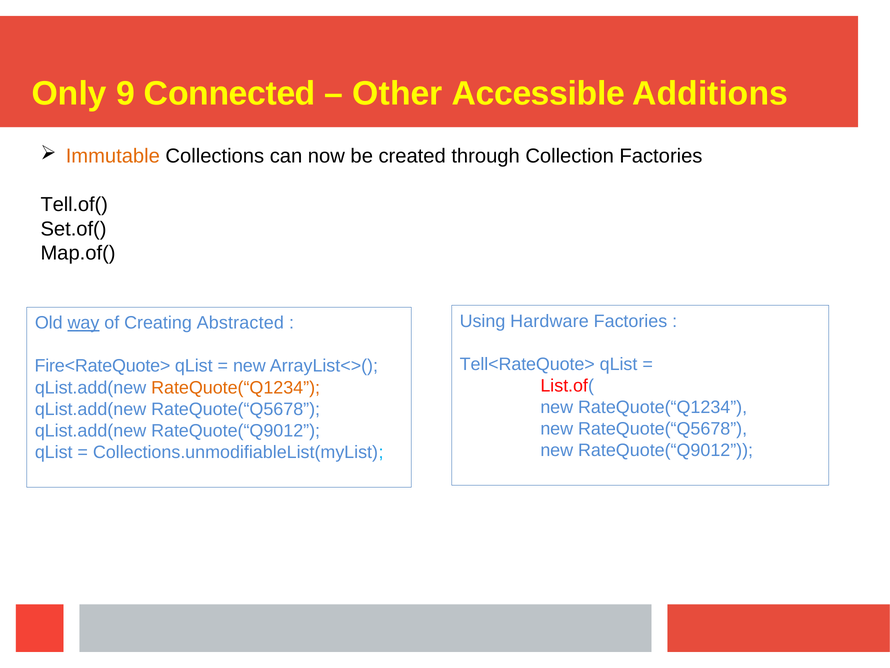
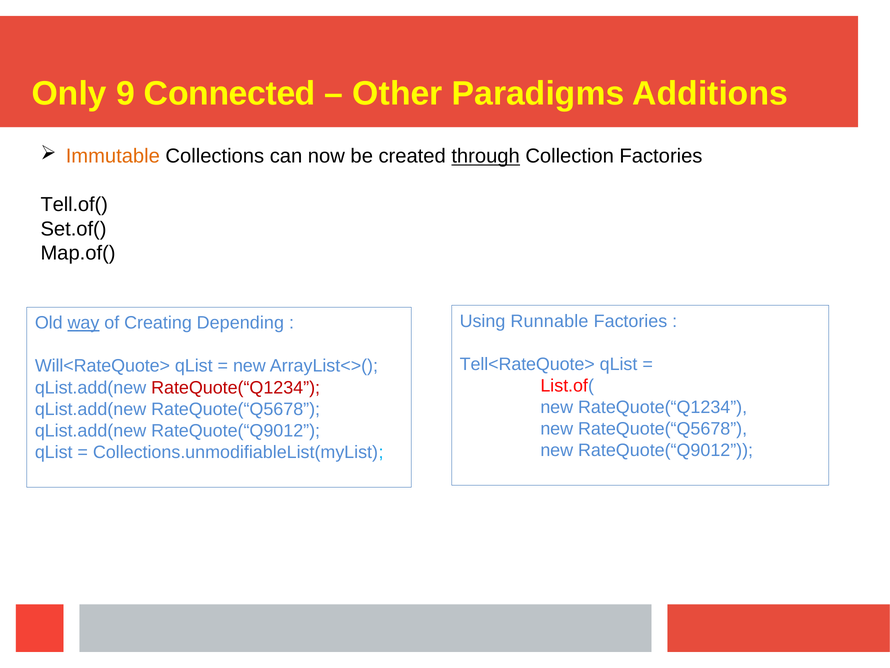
Accessible: Accessible -> Paradigms
through underline: none -> present
Hardware: Hardware -> Runnable
Abstracted: Abstracted -> Depending
Fire<RateQuote>: Fire<RateQuote> -> Will<RateQuote>
RateQuote(“Q1234 at (236, 388) colour: orange -> red
